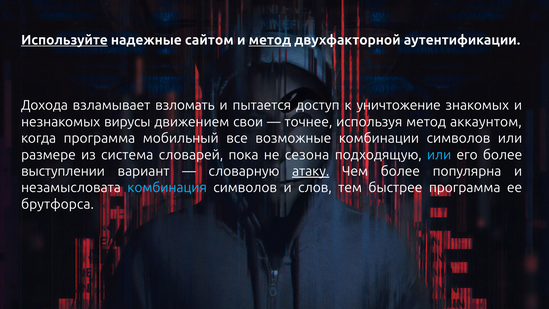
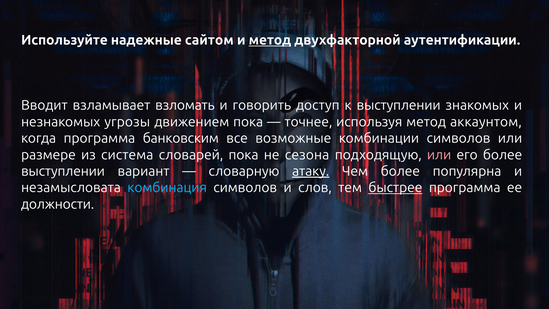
Используйте underline: present -> none
Дохода: Дохода -> Вводит
пытается: пытается -> говорить
к уничтожение: уничтожение -> выступлении
вирусы: вирусы -> угрозы
движением свои: свои -> пока
мобильный: мобильный -> банковским
или at (439, 155) colour: light blue -> pink
быстрее underline: none -> present
брутфорса: брутфорса -> должности
